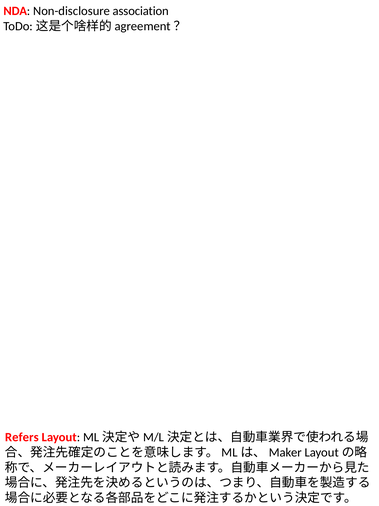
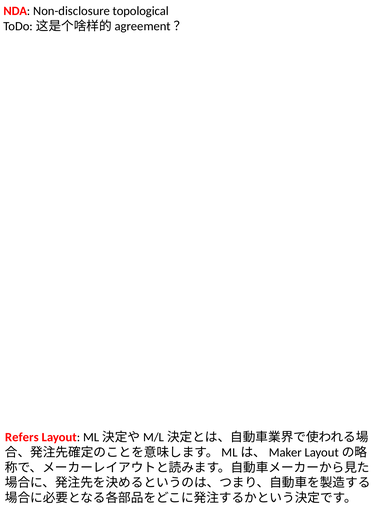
association: association -> topological
